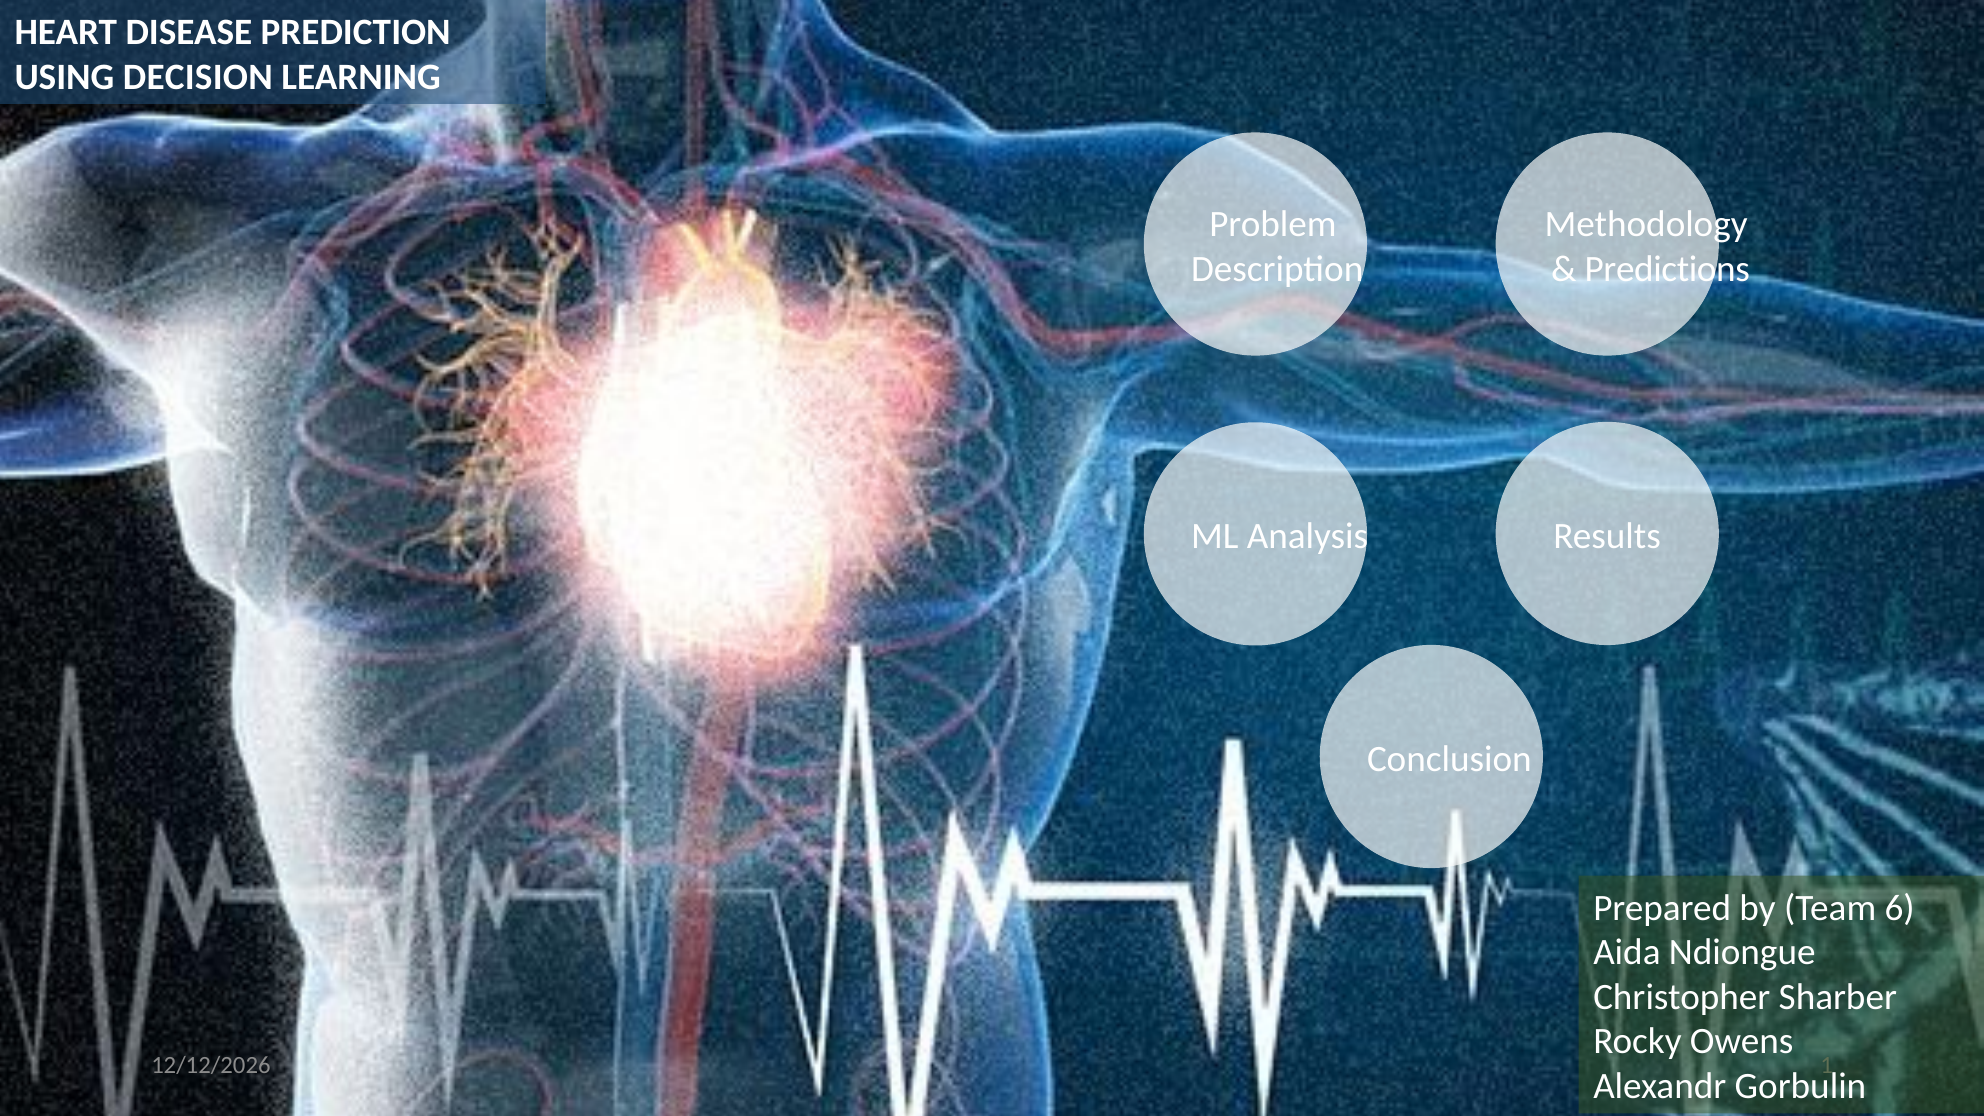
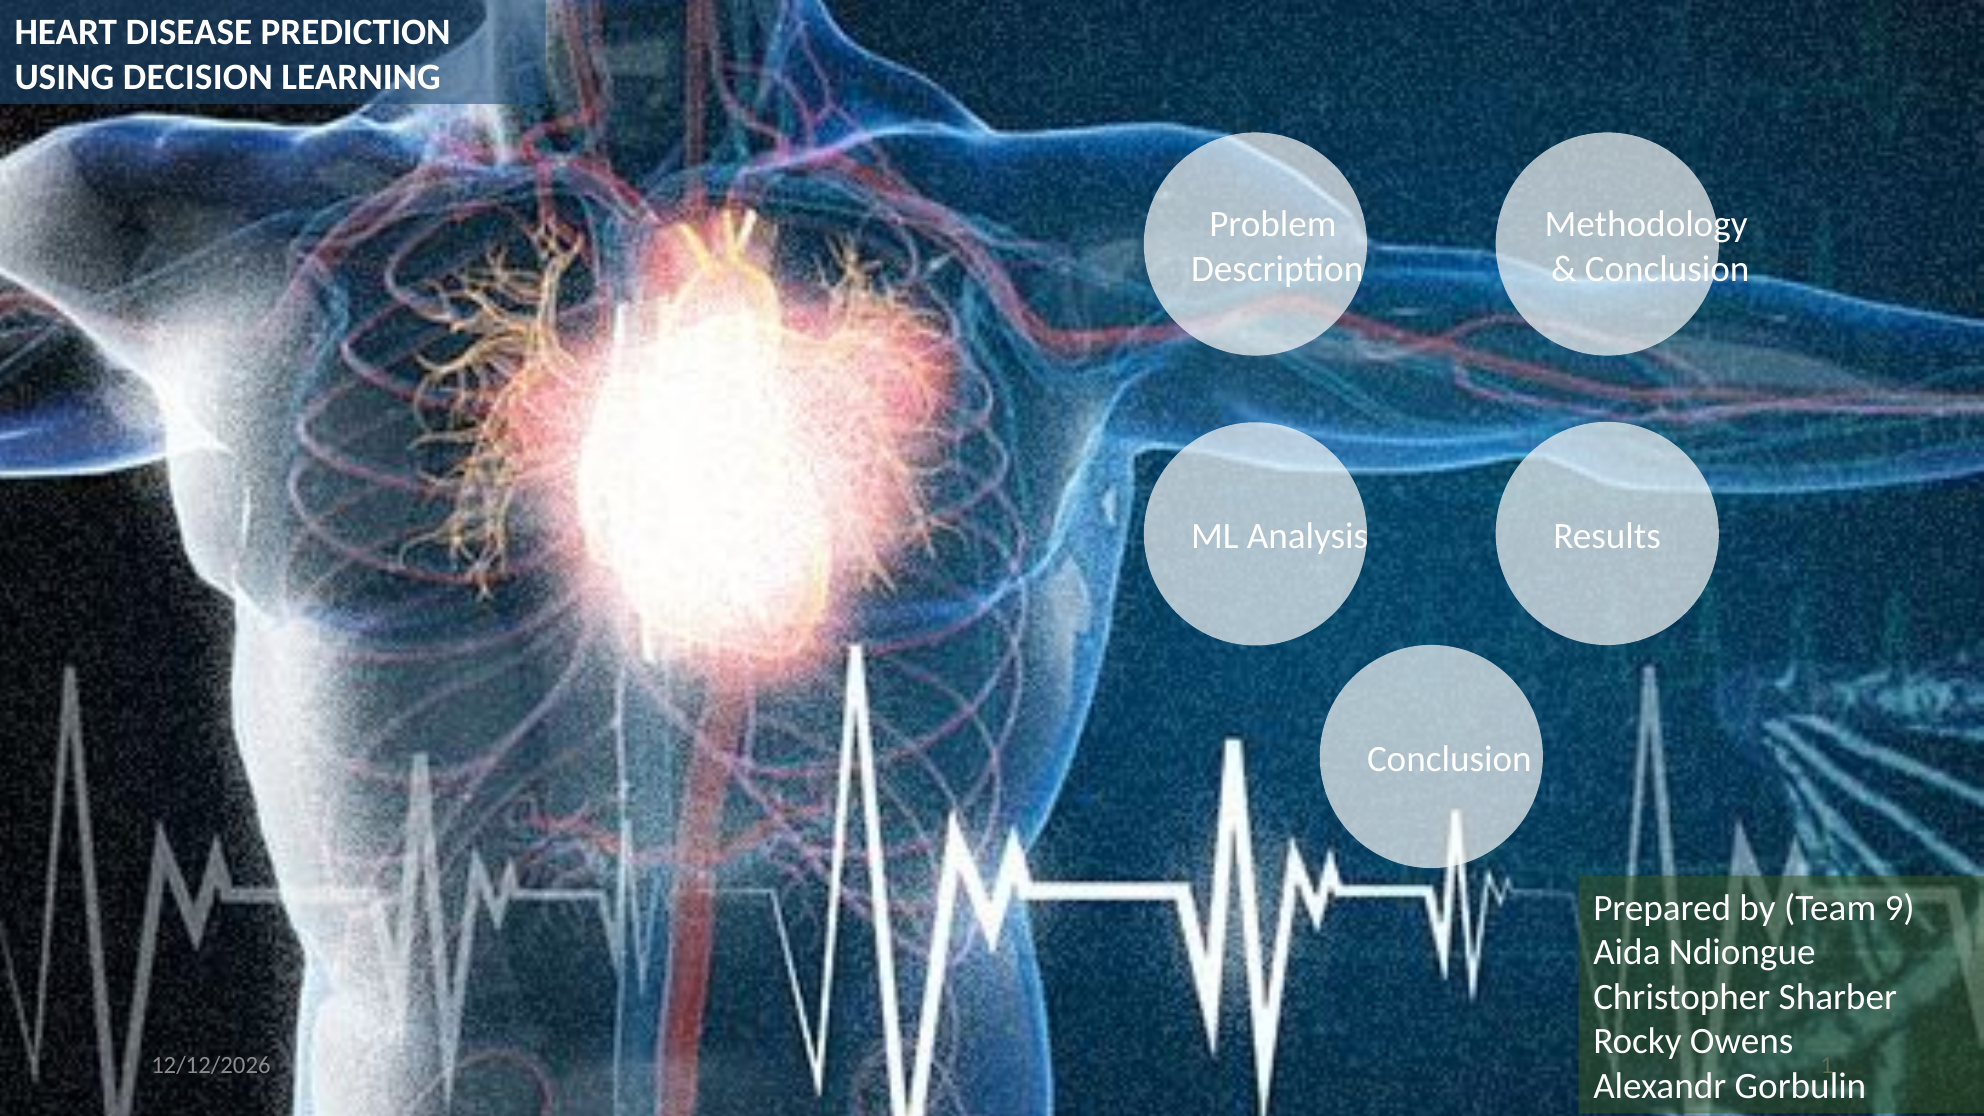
Predictions at (1667, 269): Predictions -> Conclusion
6: 6 -> 9
